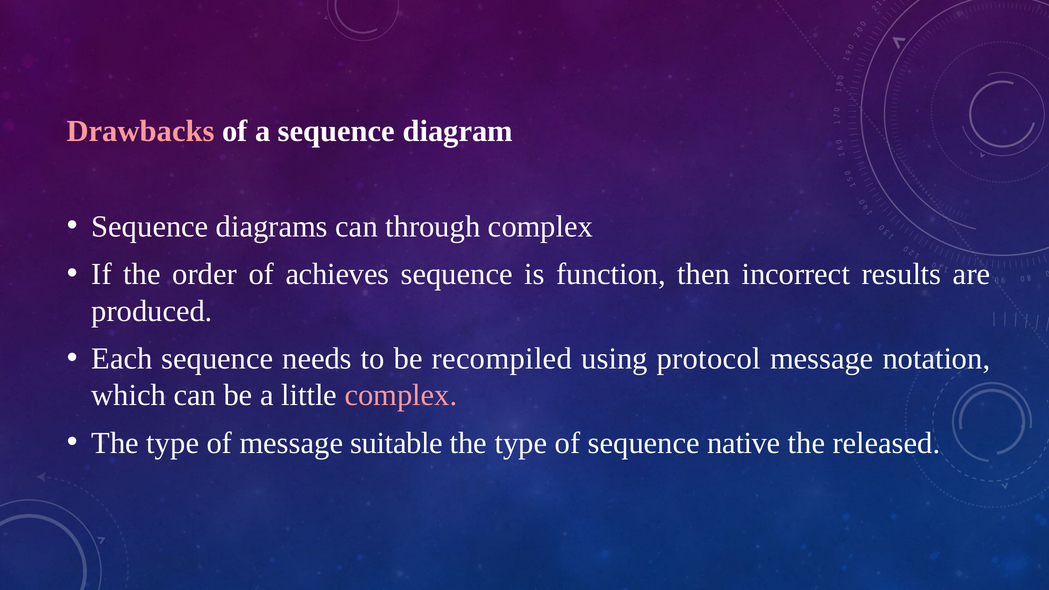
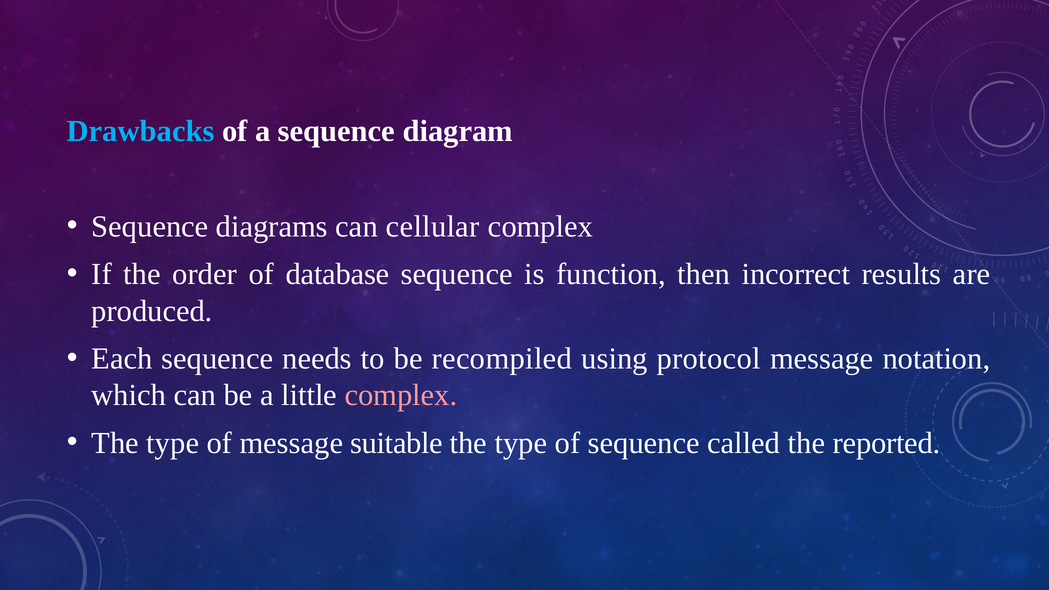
Drawbacks colour: pink -> light blue
through: through -> cellular
achieves: achieves -> database
native: native -> called
released: released -> reported
